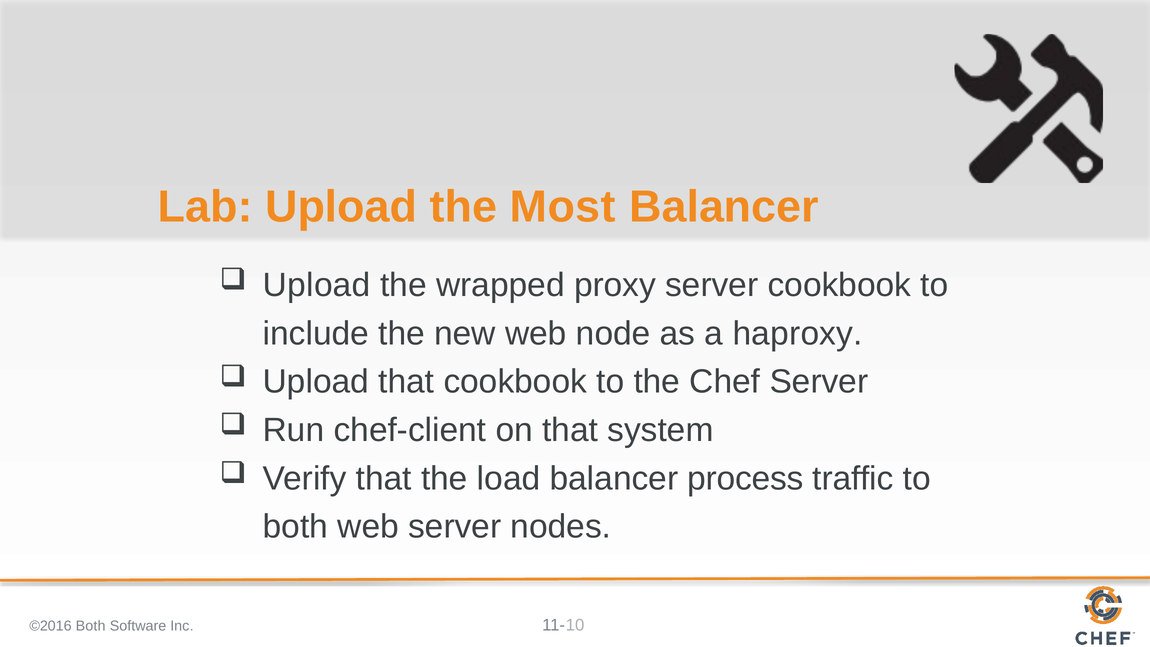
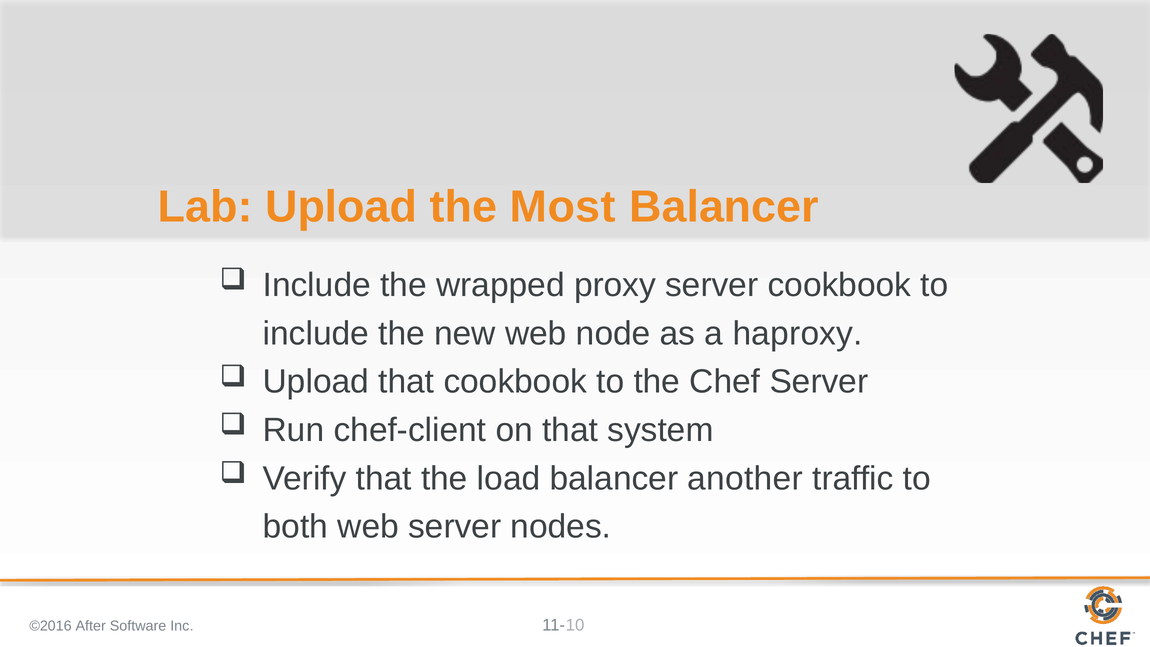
Upload at (317, 285): Upload -> Include
process: process -> another
©2016 Both: Both -> After
